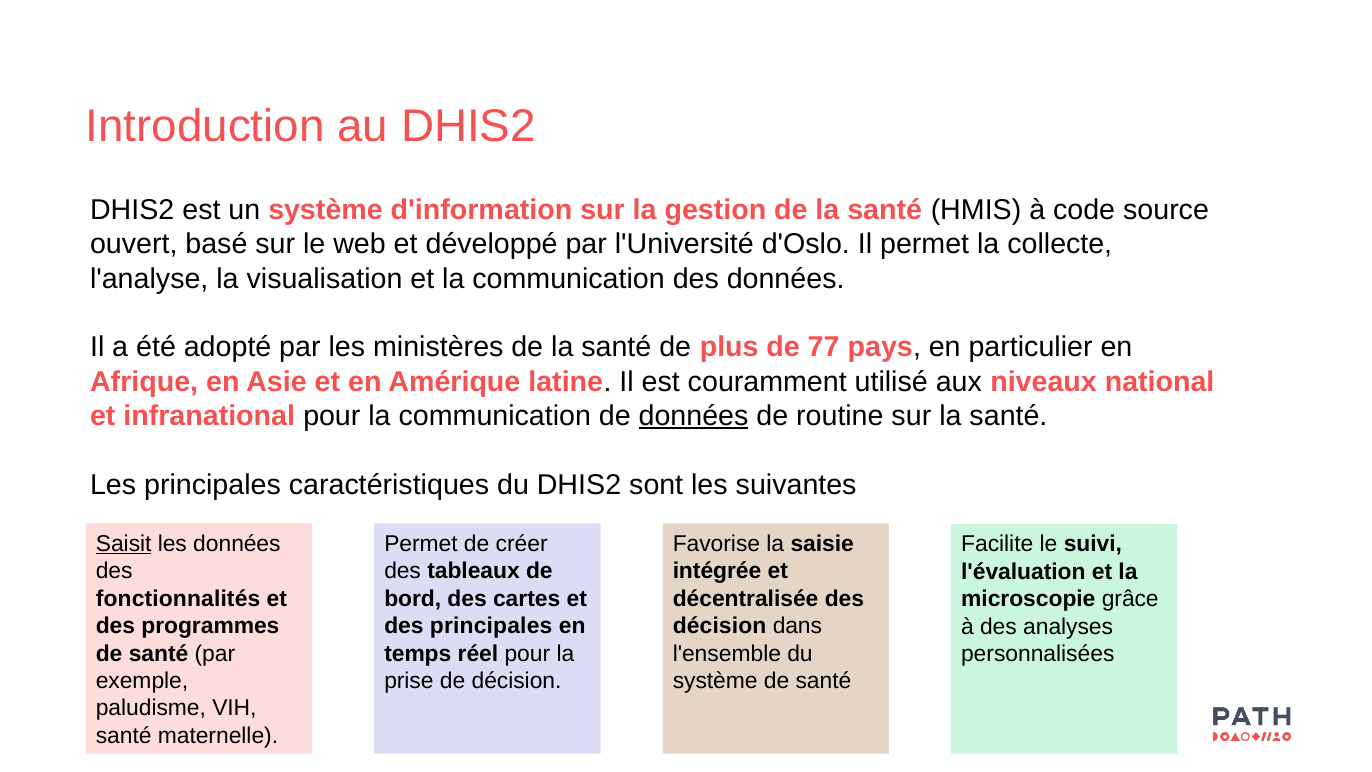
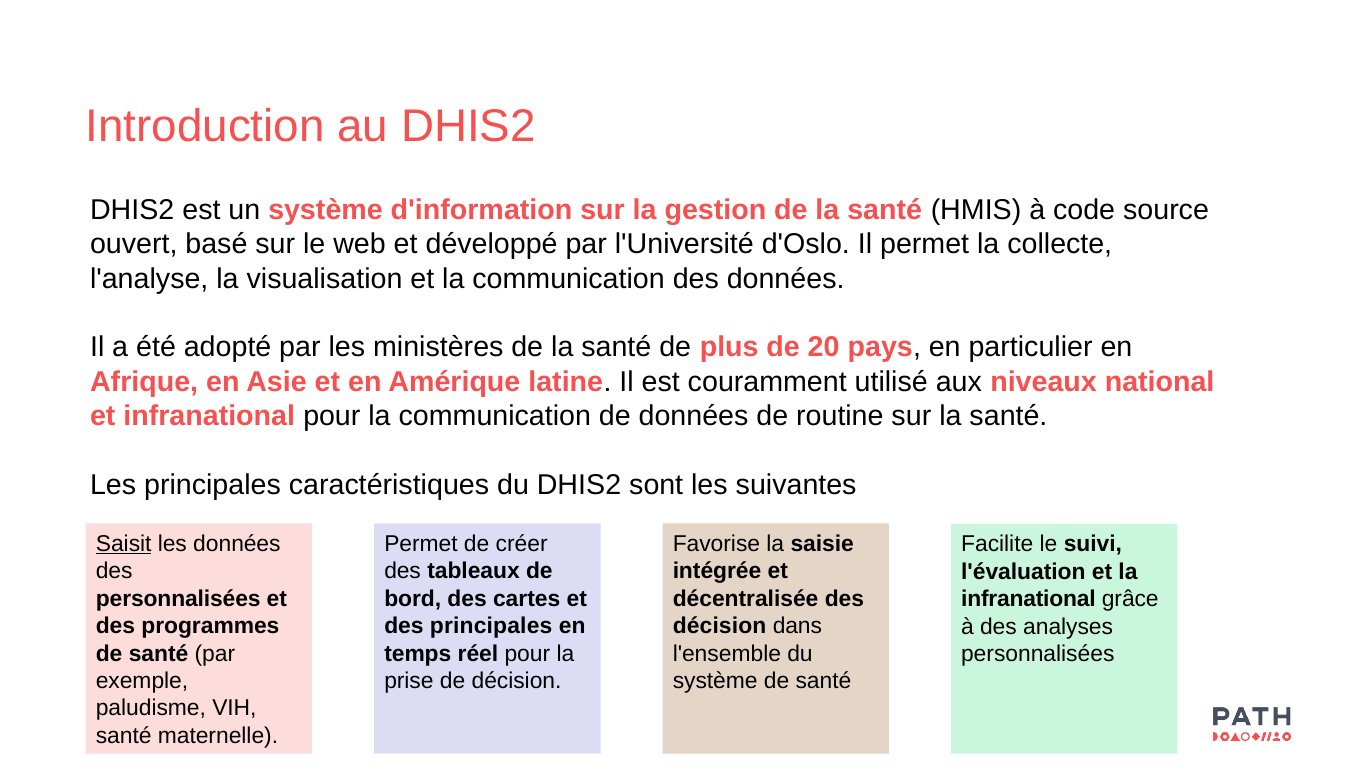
77: 77 -> 20
données at (694, 416) underline: present -> none
fonctionnalités at (178, 599): fonctionnalités -> personnalisées
microscopie at (1028, 599): microscopie -> infranational
